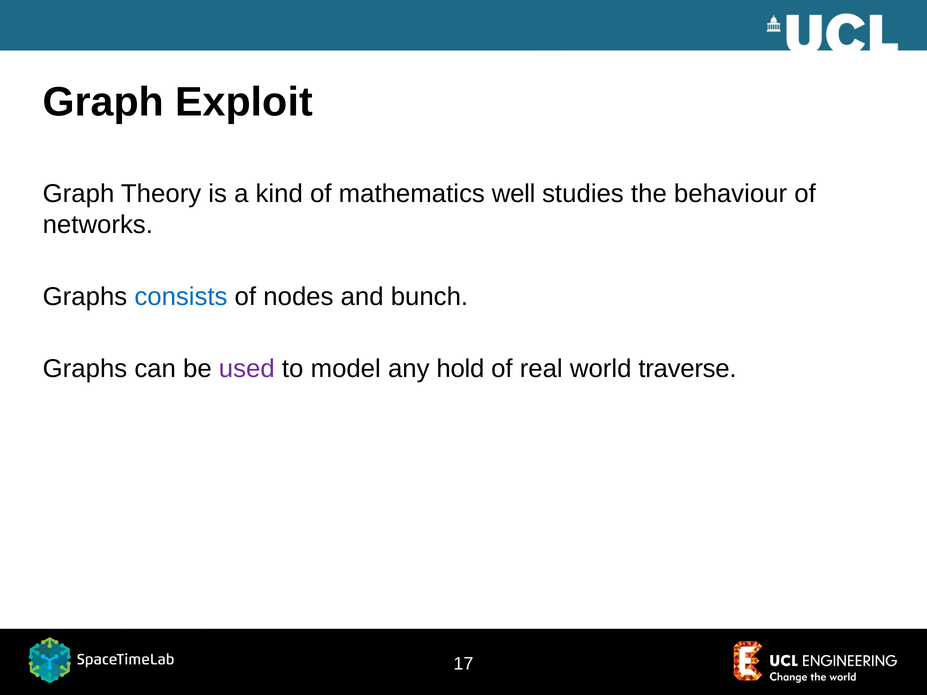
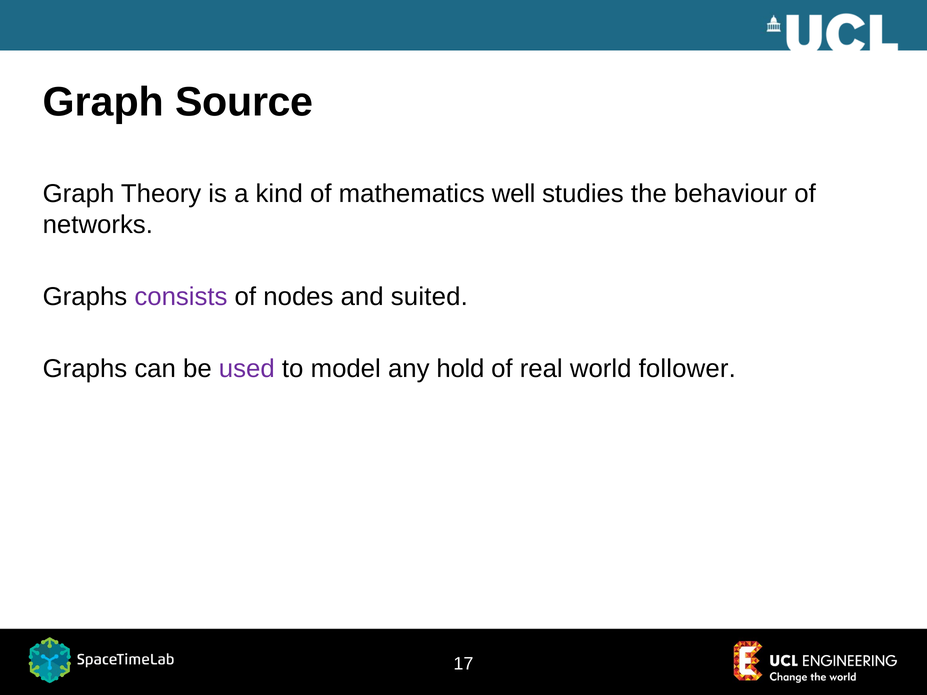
Exploit: Exploit -> Source
consists colour: blue -> purple
bunch: bunch -> suited
traverse: traverse -> follower
